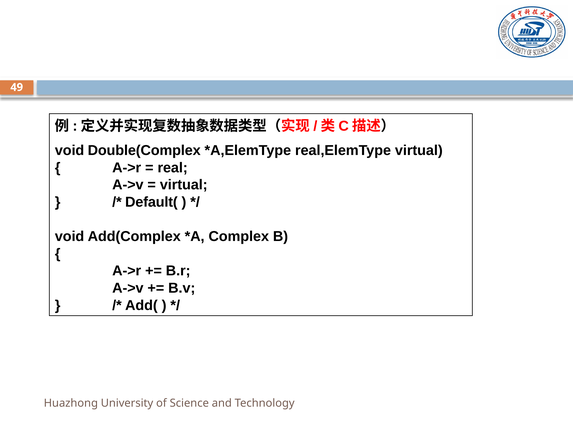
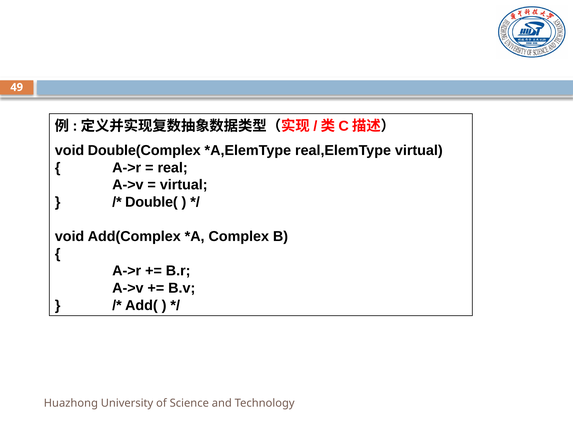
Default(: Default( -> Double(
